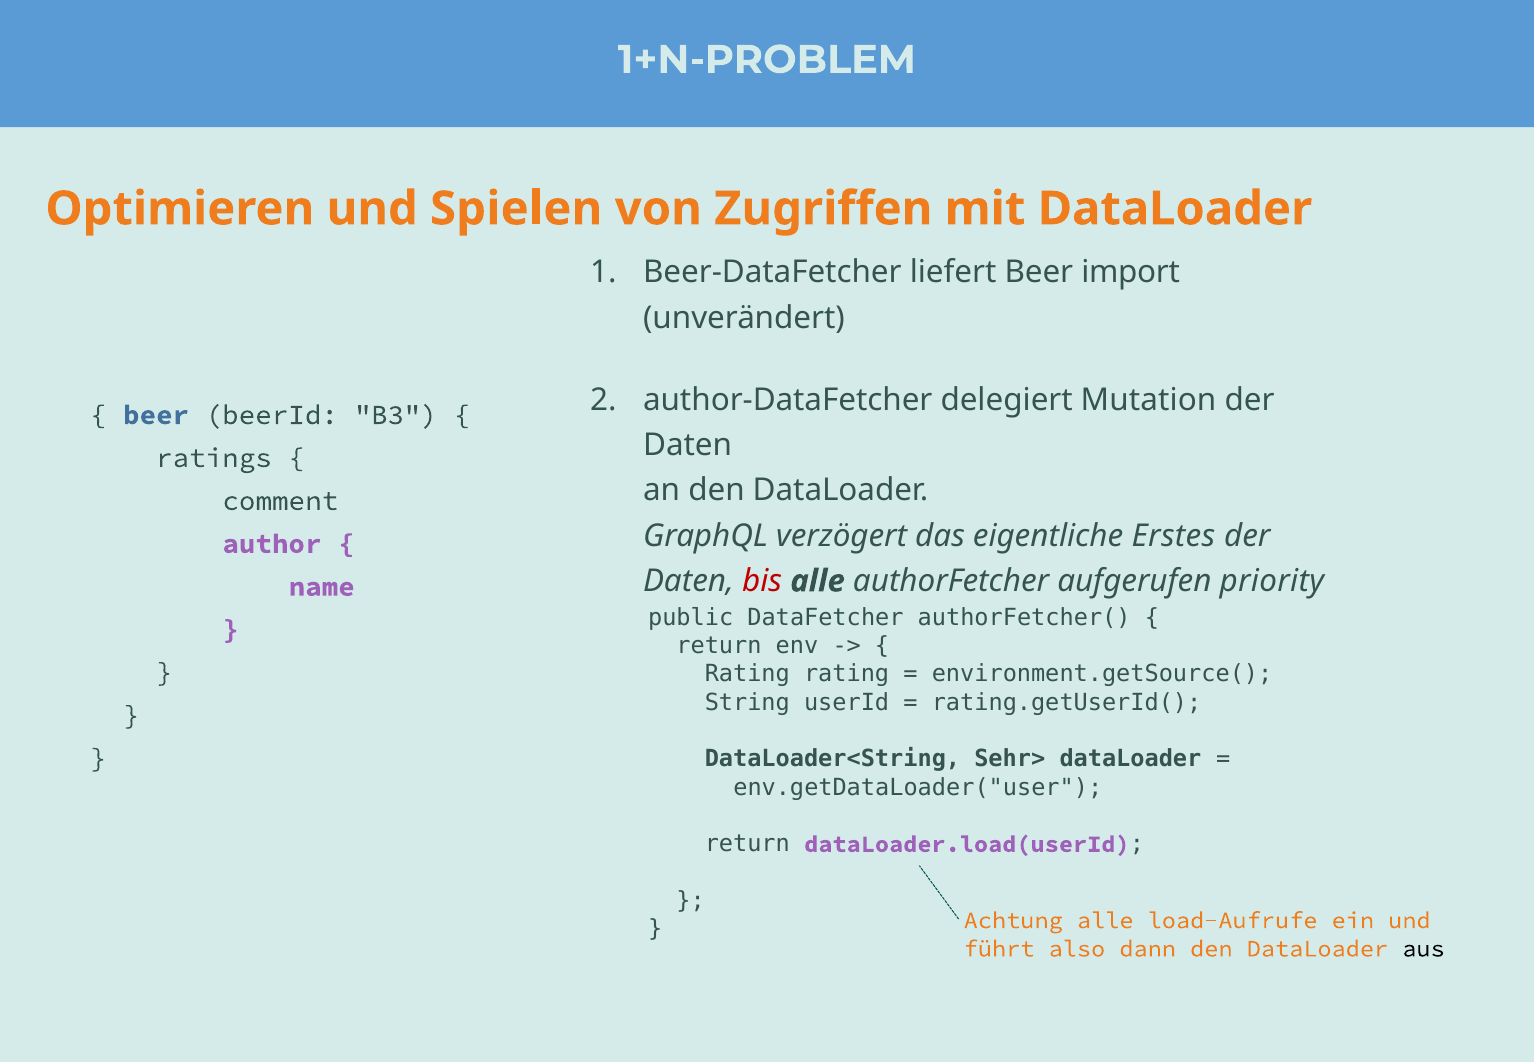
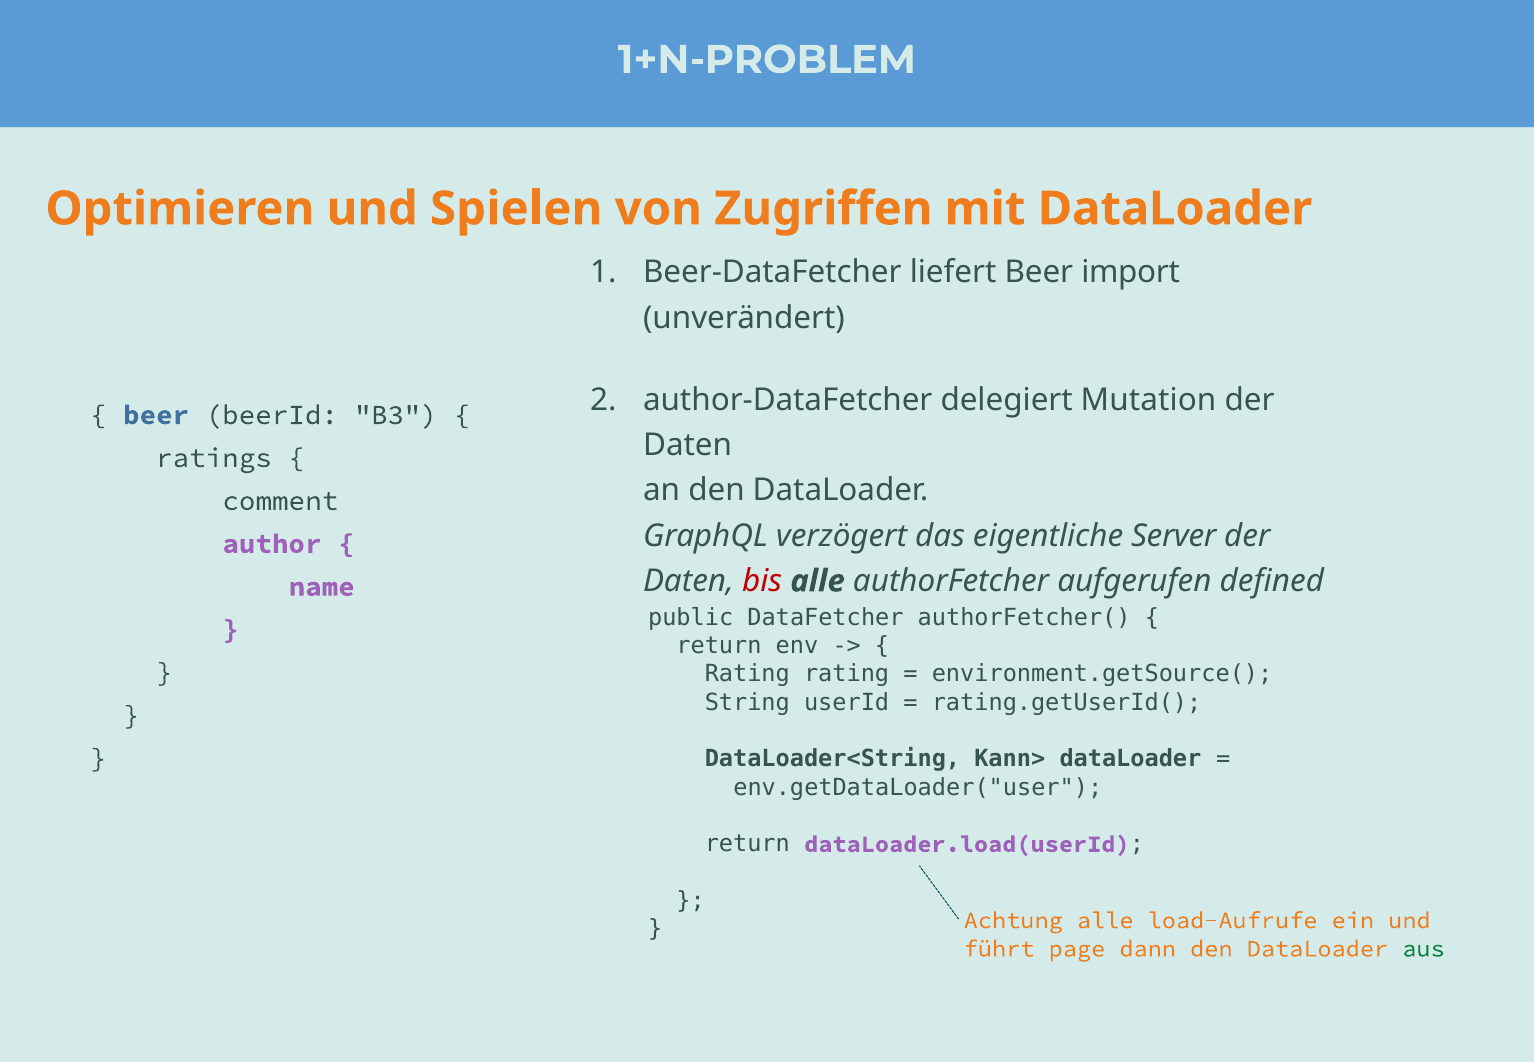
Erstes: Erstes -> Server
priority: priority -> defined
Sehr>: Sehr> -> Kann>
also: also -> page
aus colour: black -> green
